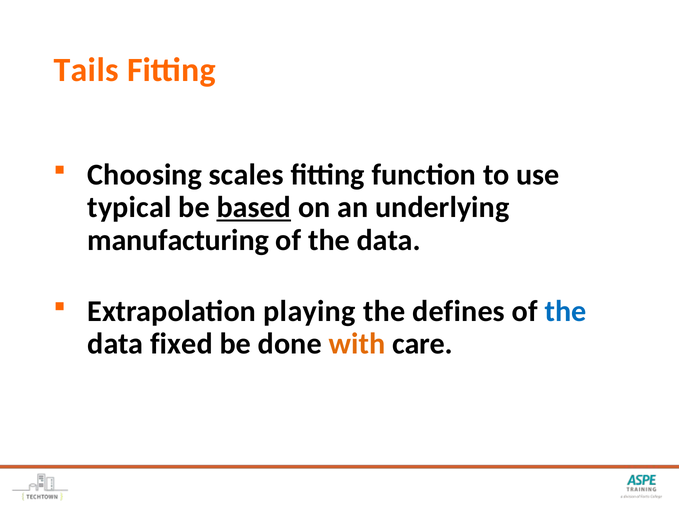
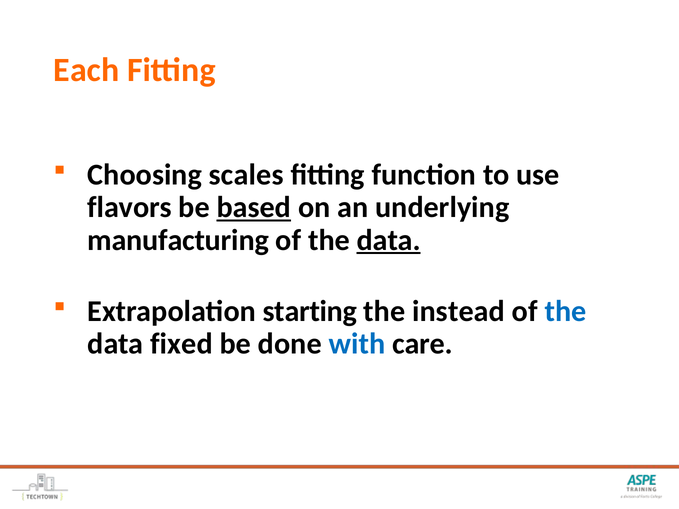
Tails: Tails -> Each
typical: typical -> flavors
data at (389, 240) underline: none -> present
playing: playing -> starting
defines: defines -> instead
with colour: orange -> blue
